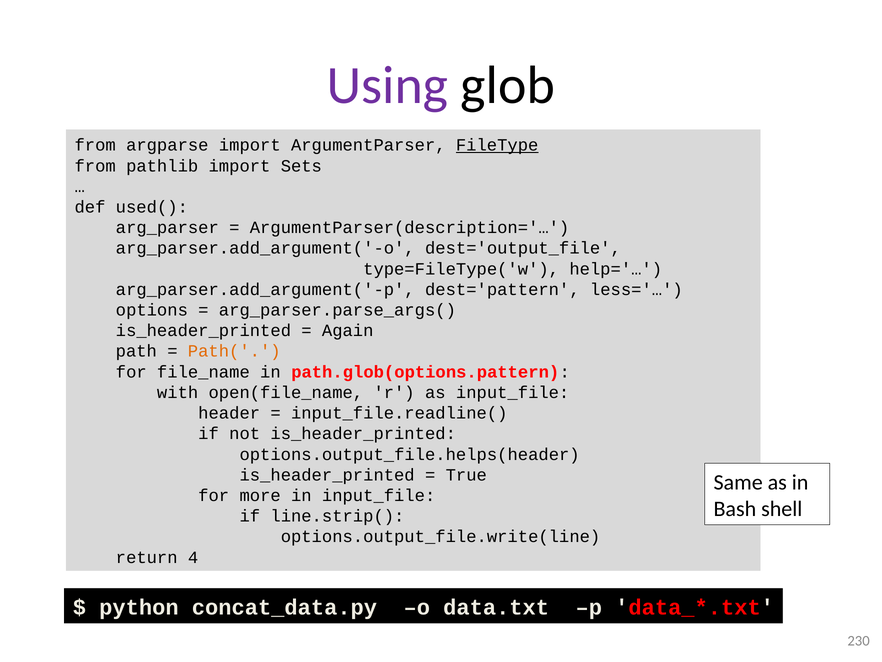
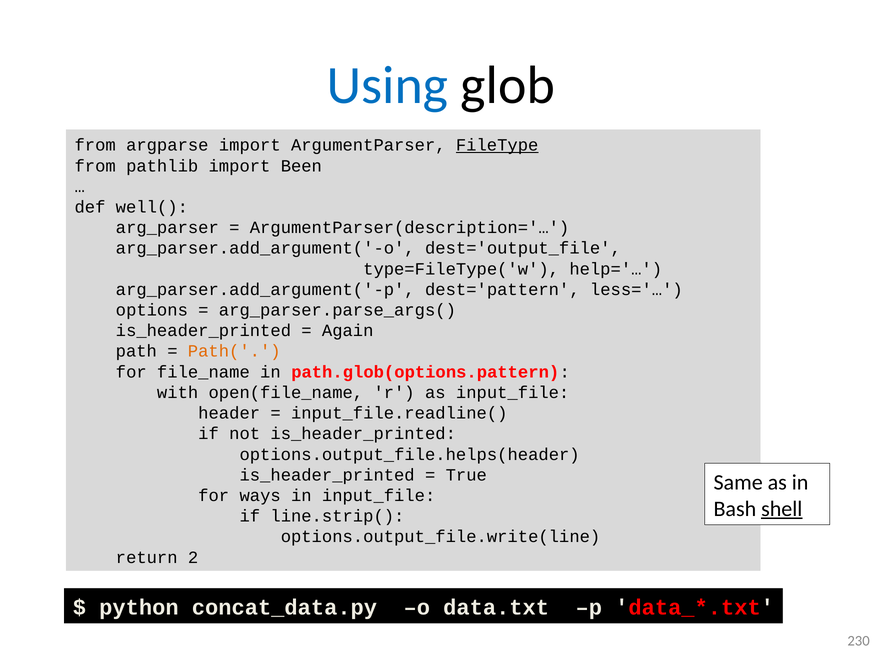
Using colour: purple -> blue
Sets: Sets -> Been
used(: used( -> well(
more: more -> ways
shell underline: none -> present
4: 4 -> 2
